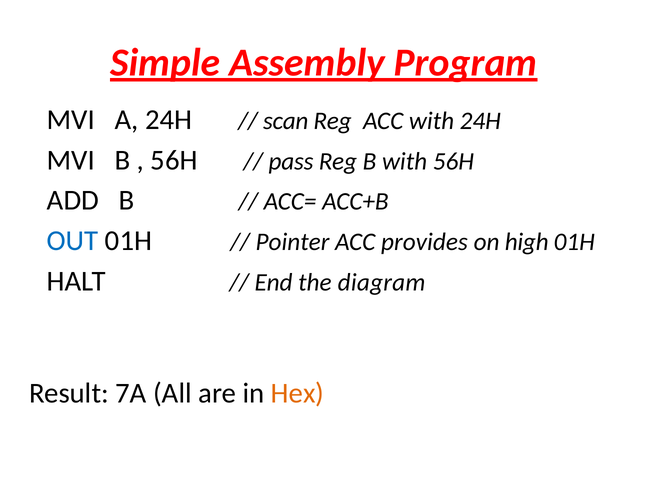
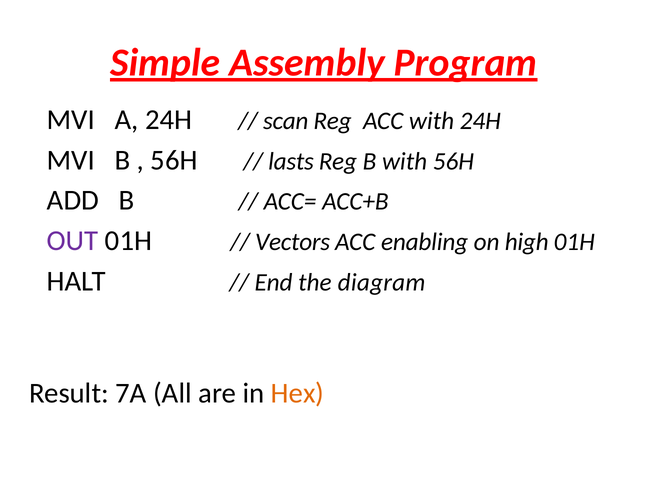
pass: pass -> lasts
OUT colour: blue -> purple
Pointer: Pointer -> Vectors
provides: provides -> enabling
